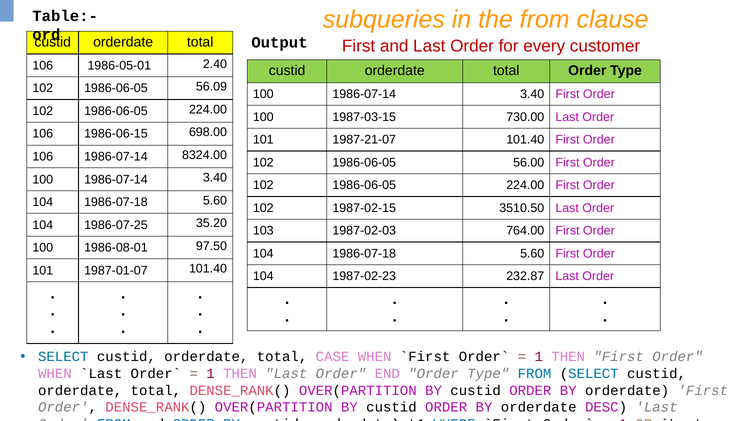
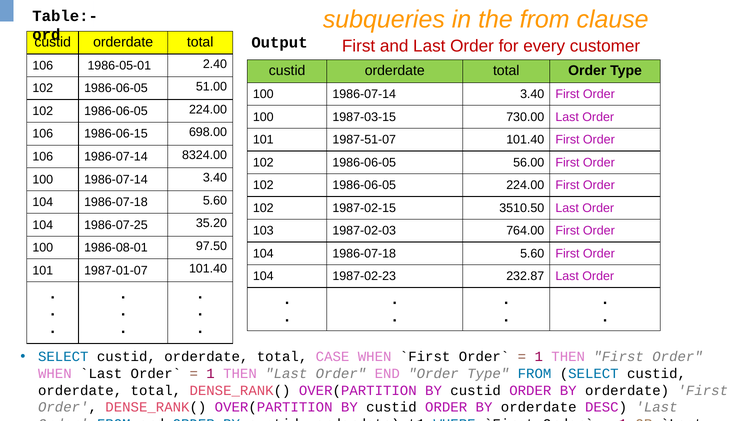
56.09: 56.09 -> 51.00
1987-21-07: 1987-21-07 -> 1987-51-07
